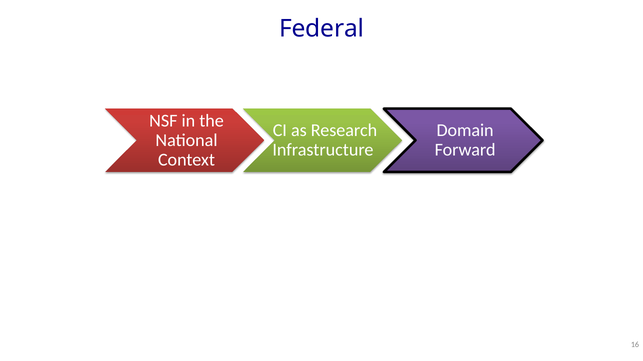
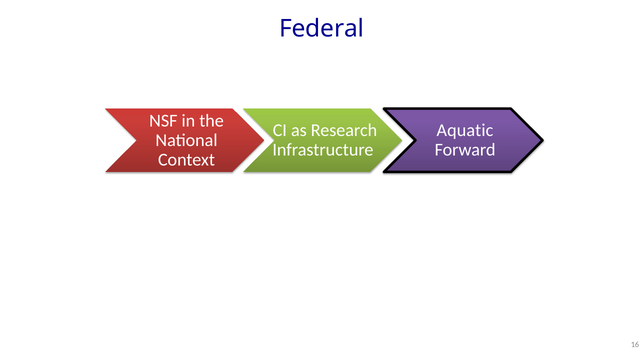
Domain: Domain -> Aquatic
